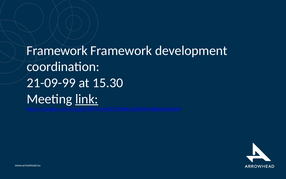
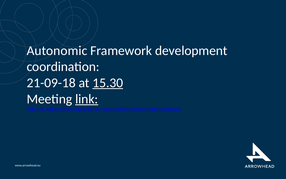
Framework at (57, 50): Framework -> Autonomic
21-09-99: 21-09-99 -> 21-09-18
15.30 underline: none -> present
